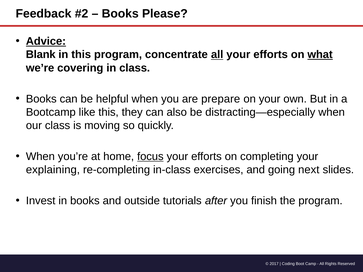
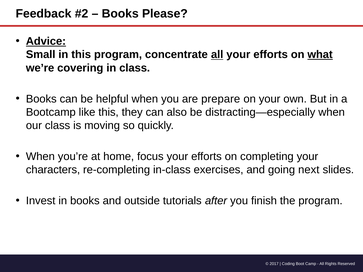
Blank: Blank -> Small
focus underline: present -> none
explaining: explaining -> characters
